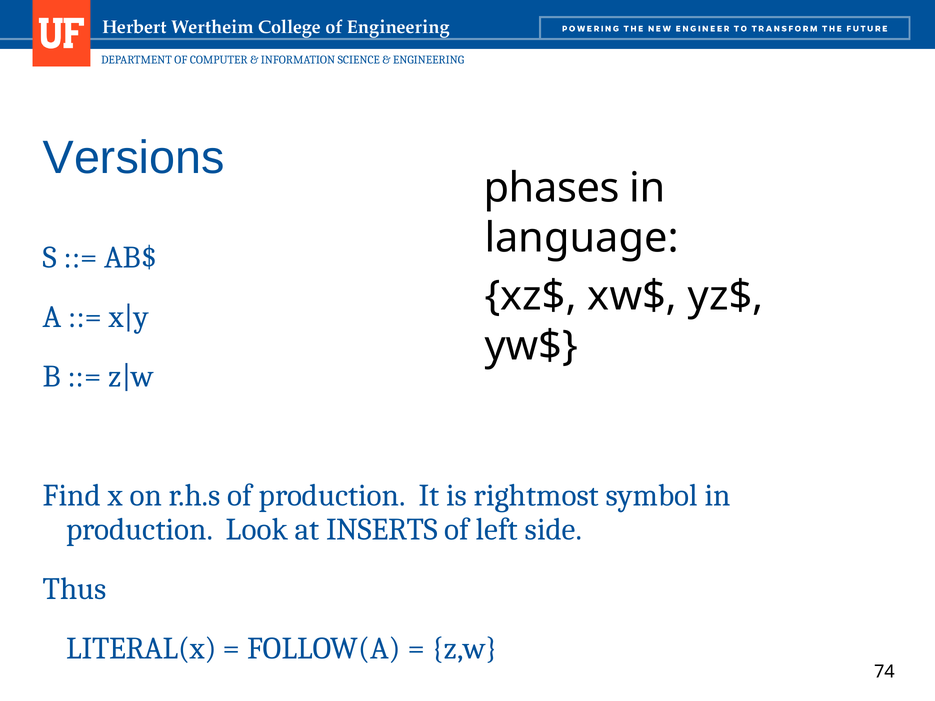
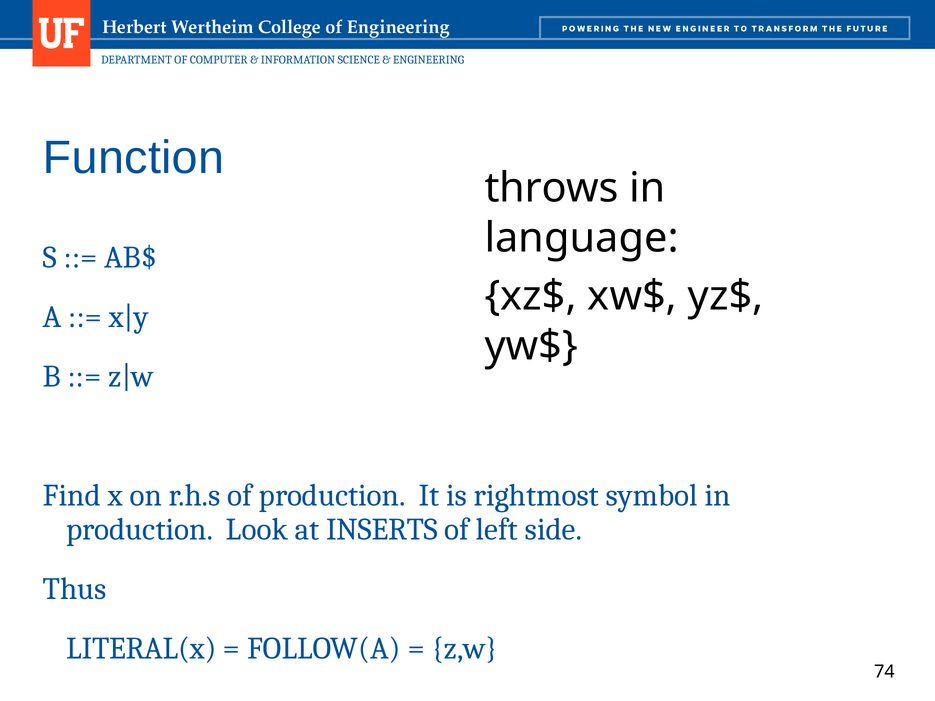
Versions: Versions -> Function
phases: phases -> throws
